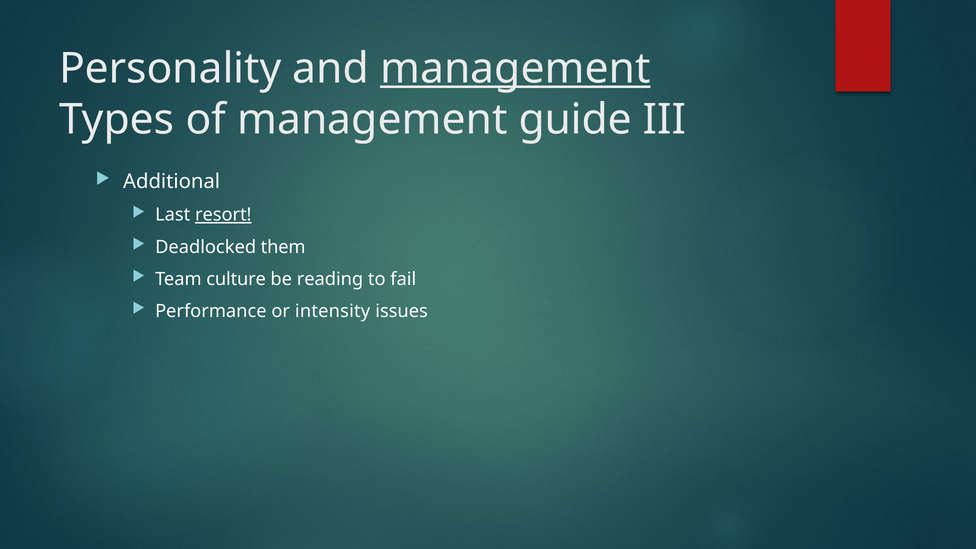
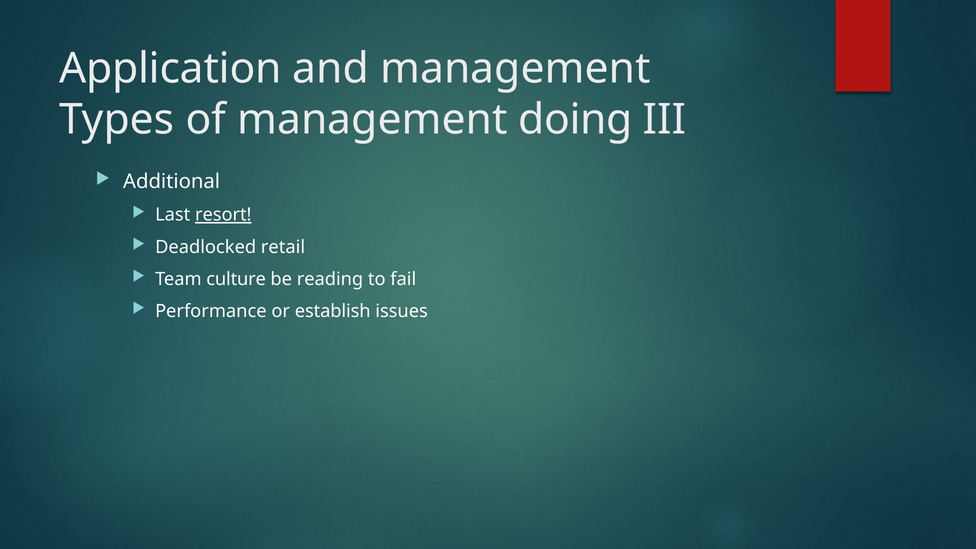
Personality: Personality -> Application
management at (515, 69) underline: present -> none
guide: guide -> doing
them: them -> retail
intensity: intensity -> establish
